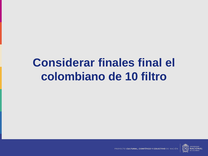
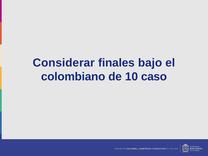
final: final -> bajo
filtro: filtro -> caso
